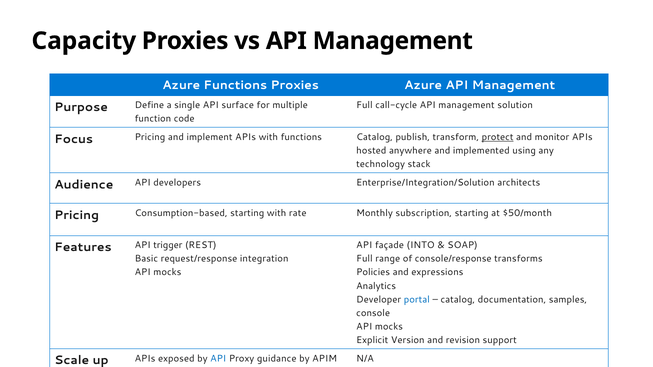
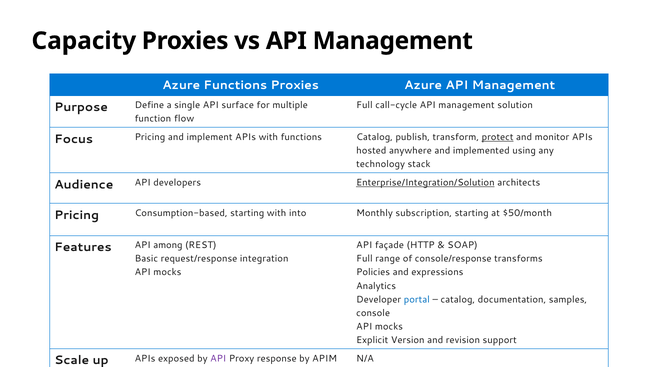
code: code -> flow
Enterprise/Integration/Solution underline: none -> present
rate: rate -> into
INTO: INTO -> HTTP
trigger: trigger -> among
API at (218, 359) colour: blue -> purple
guidance: guidance -> response
